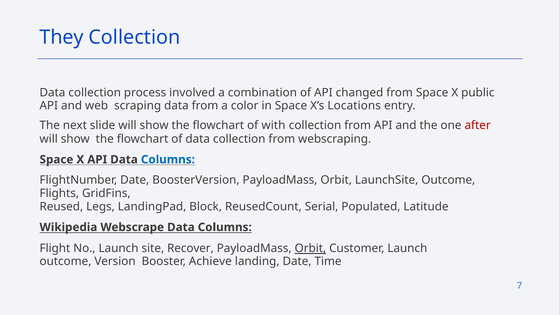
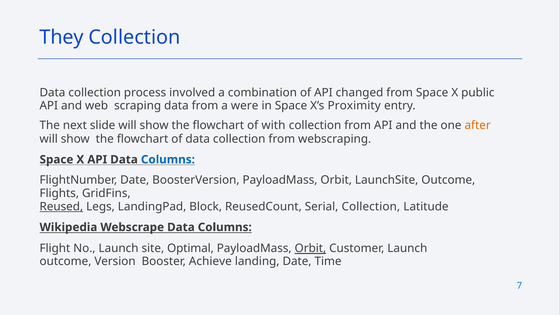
color: color -> were
Locations: Locations -> Proximity
after colour: red -> orange
Reused underline: none -> present
Serial Populated: Populated -> Collection
Recover: Recover -> Optimal
